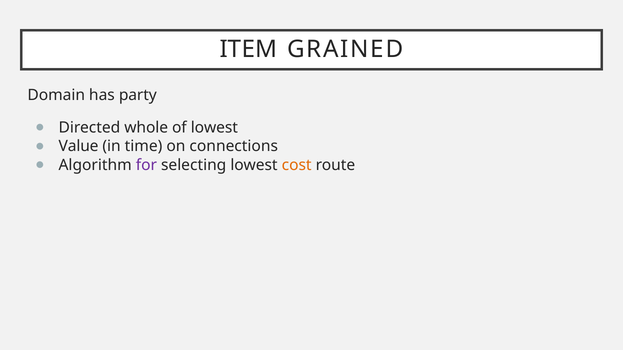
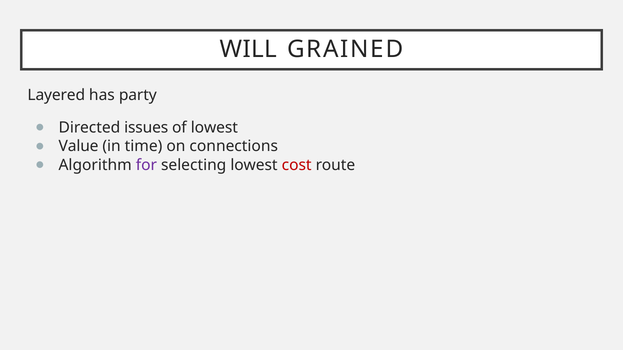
ITEM: ITEM -> WILL
Domain: Domain -> Layered
whole: whole -> issues
cost colour: orange -> red
